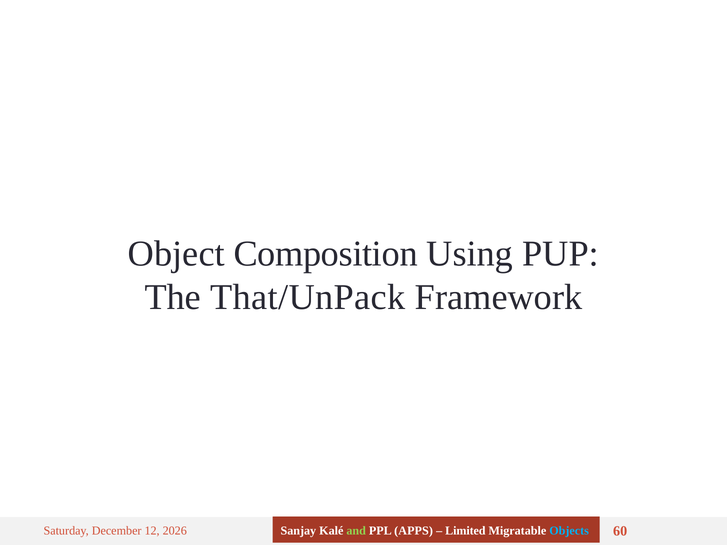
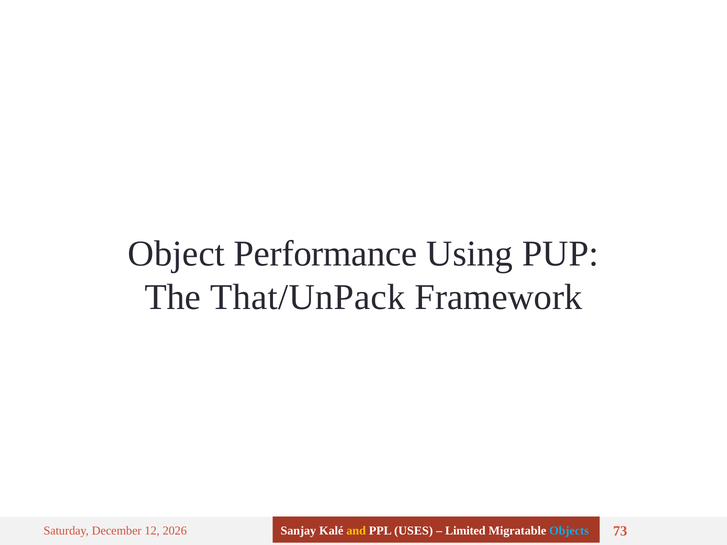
Composition: Composition -> Performance
and colour: light green -> yellow
APPS: APPS -> USES
60: 60 -> 73
